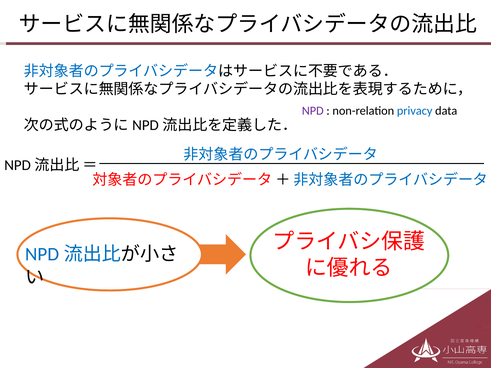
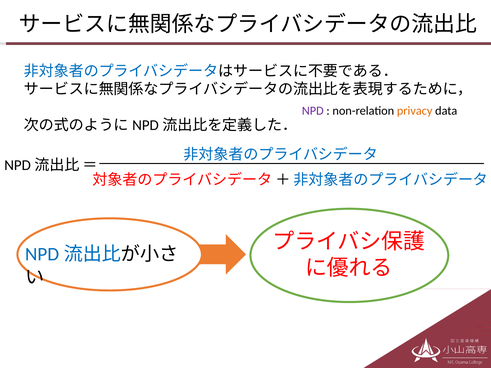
privacy colour: blue -> orange
